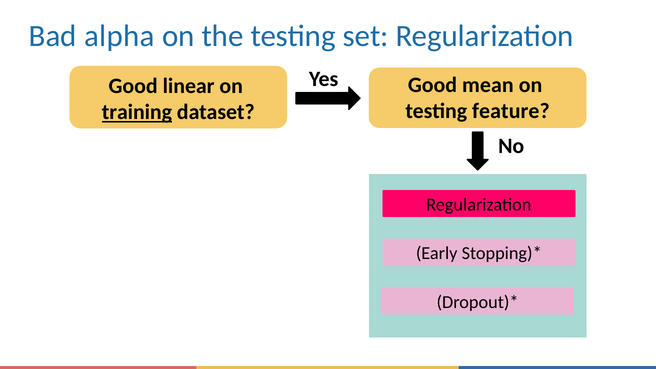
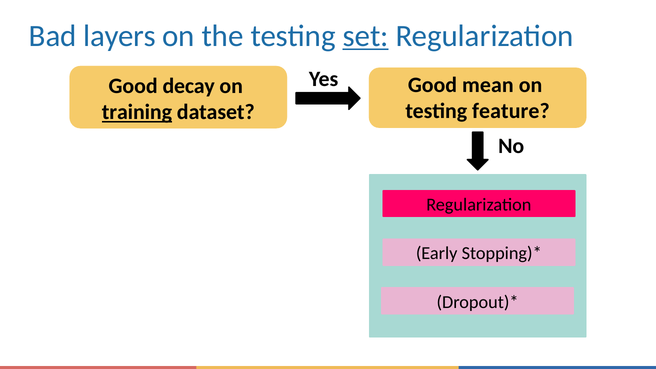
alpha: alpha -> layers
set underline: none -> present
linear: linear -> decay
